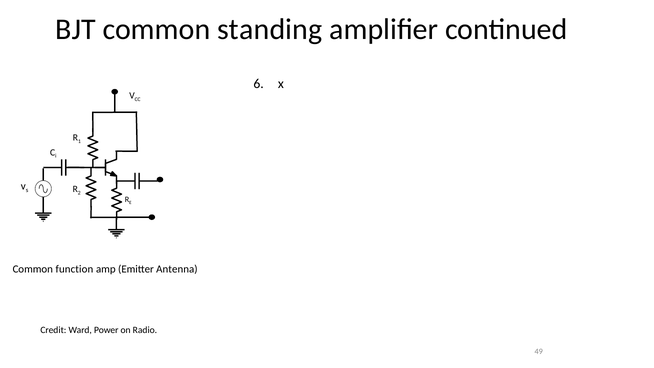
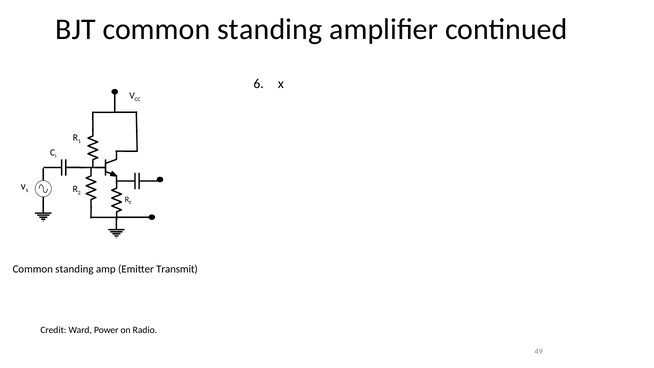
function at (74, 269): function -> standing
Antenna: Antenna -> Transmit
